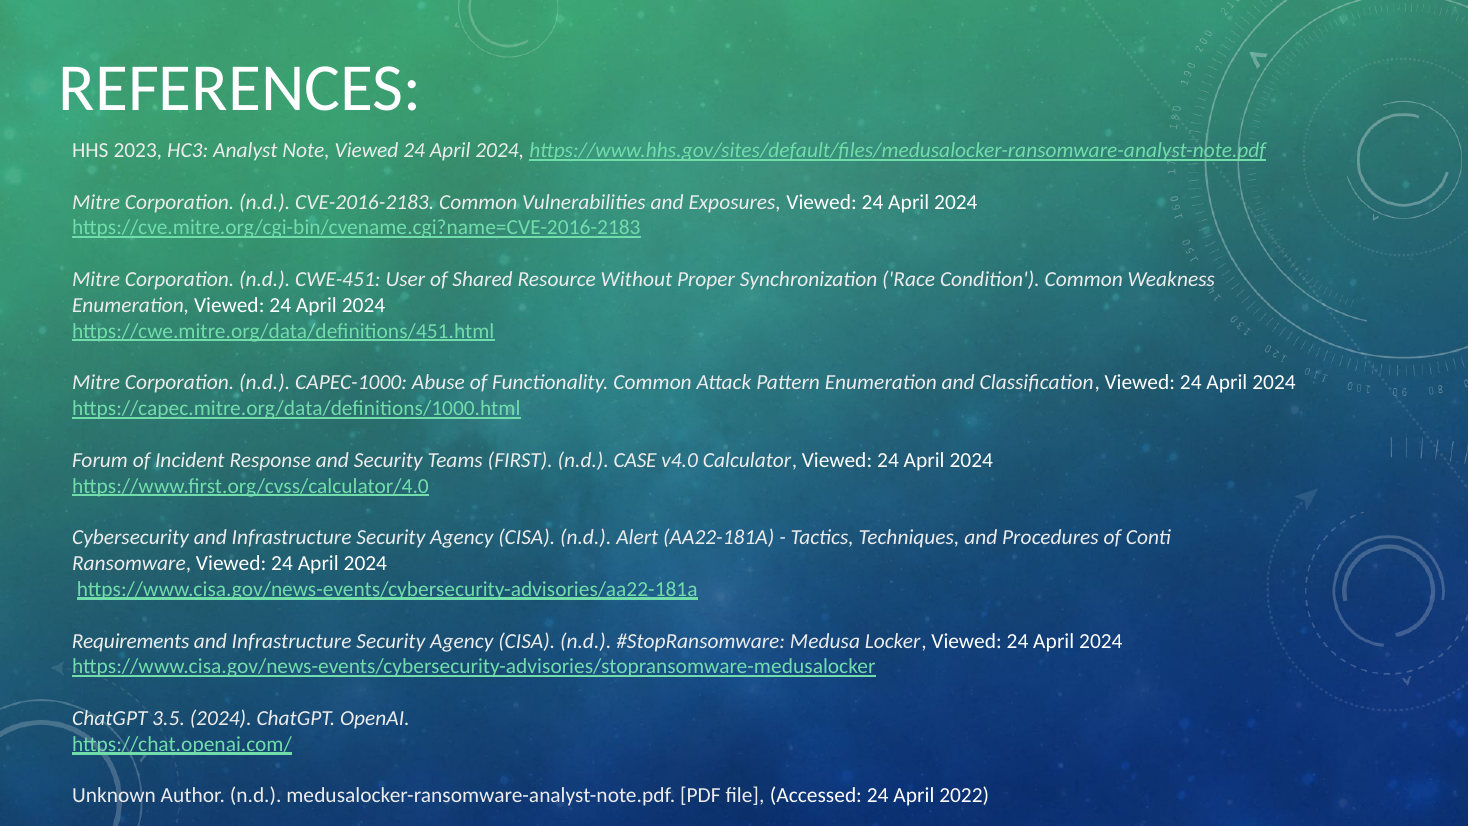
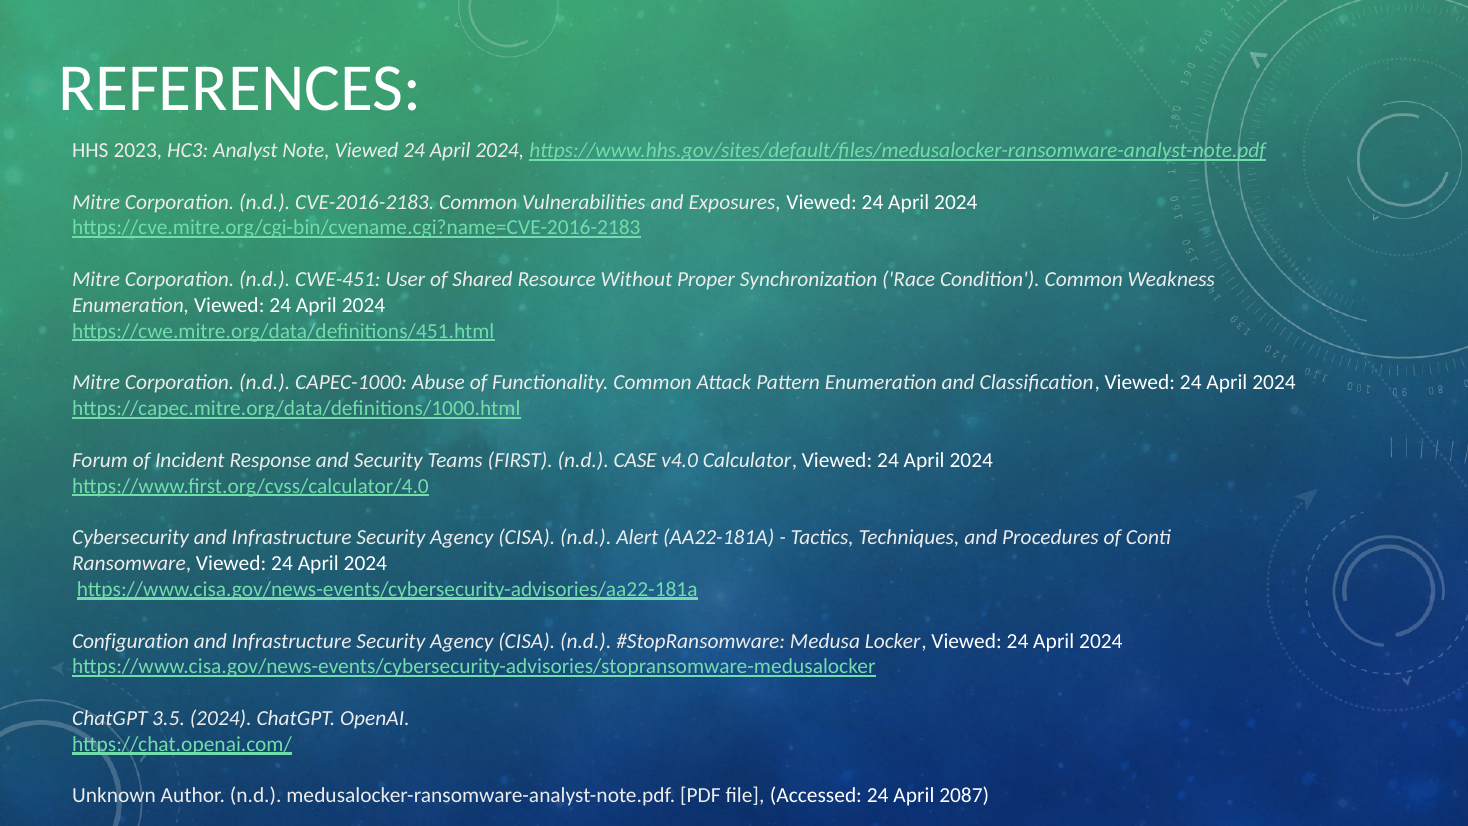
Requirements: Requirements -> Configuration
2022: 2022 -> 2087
